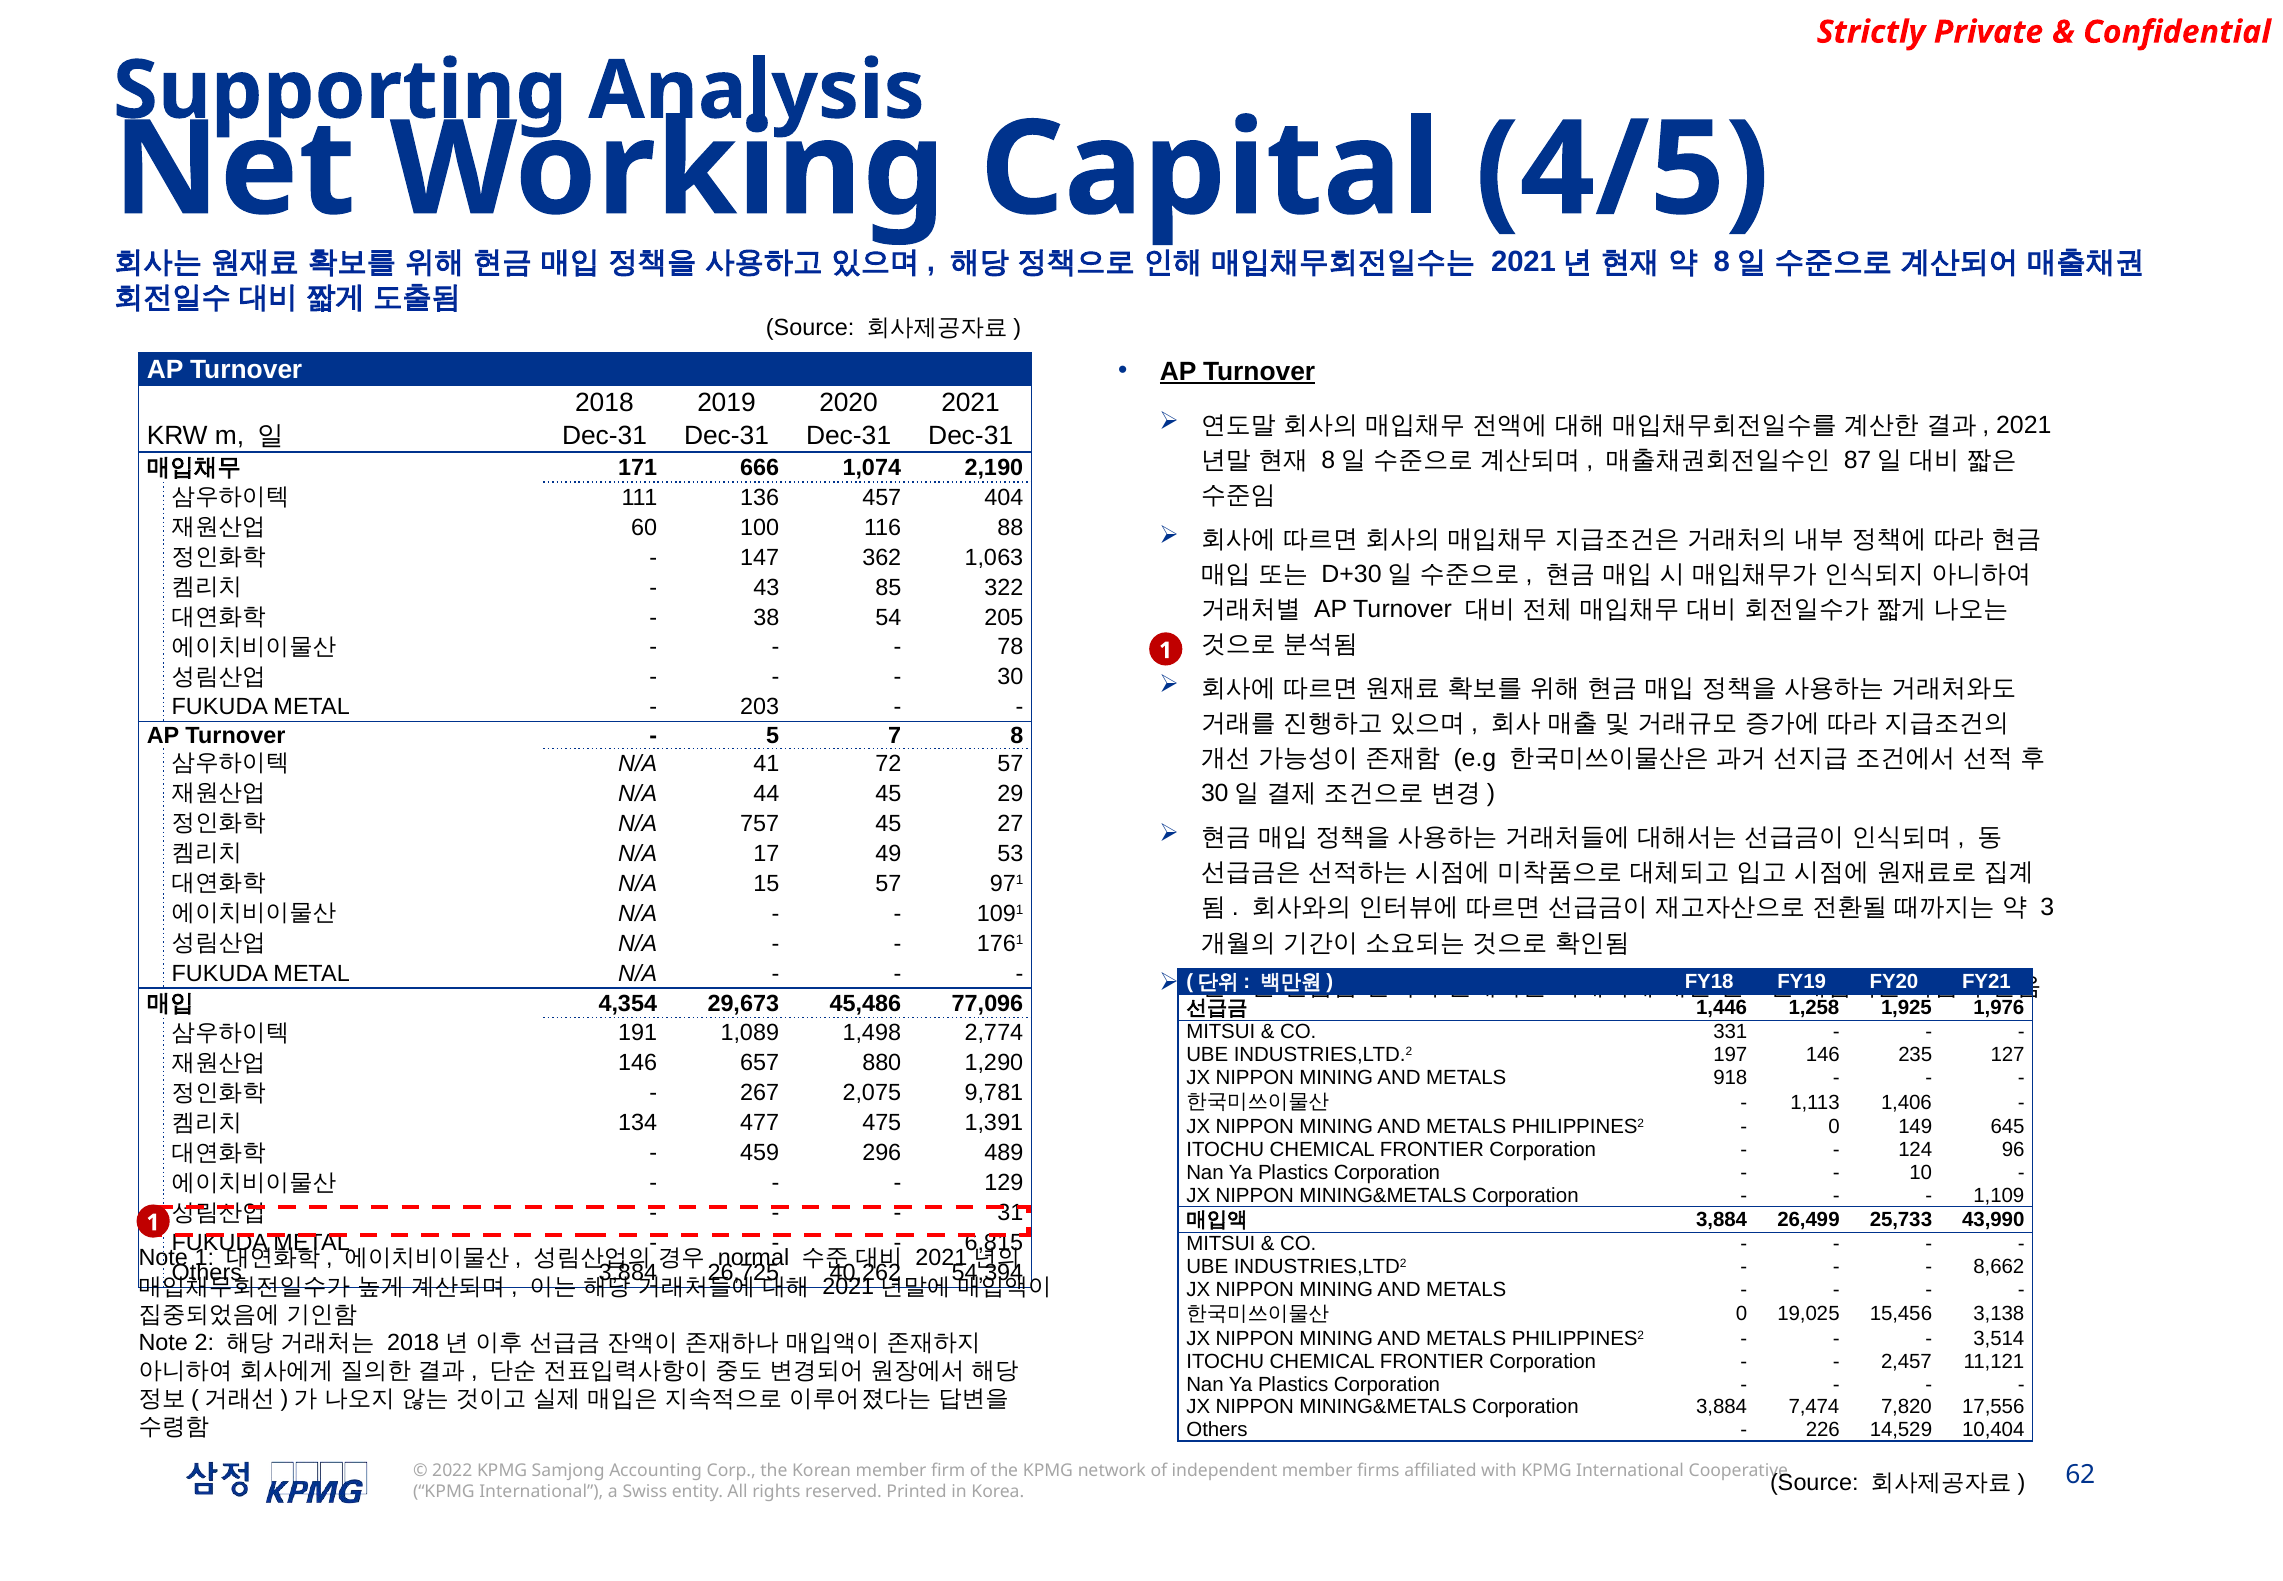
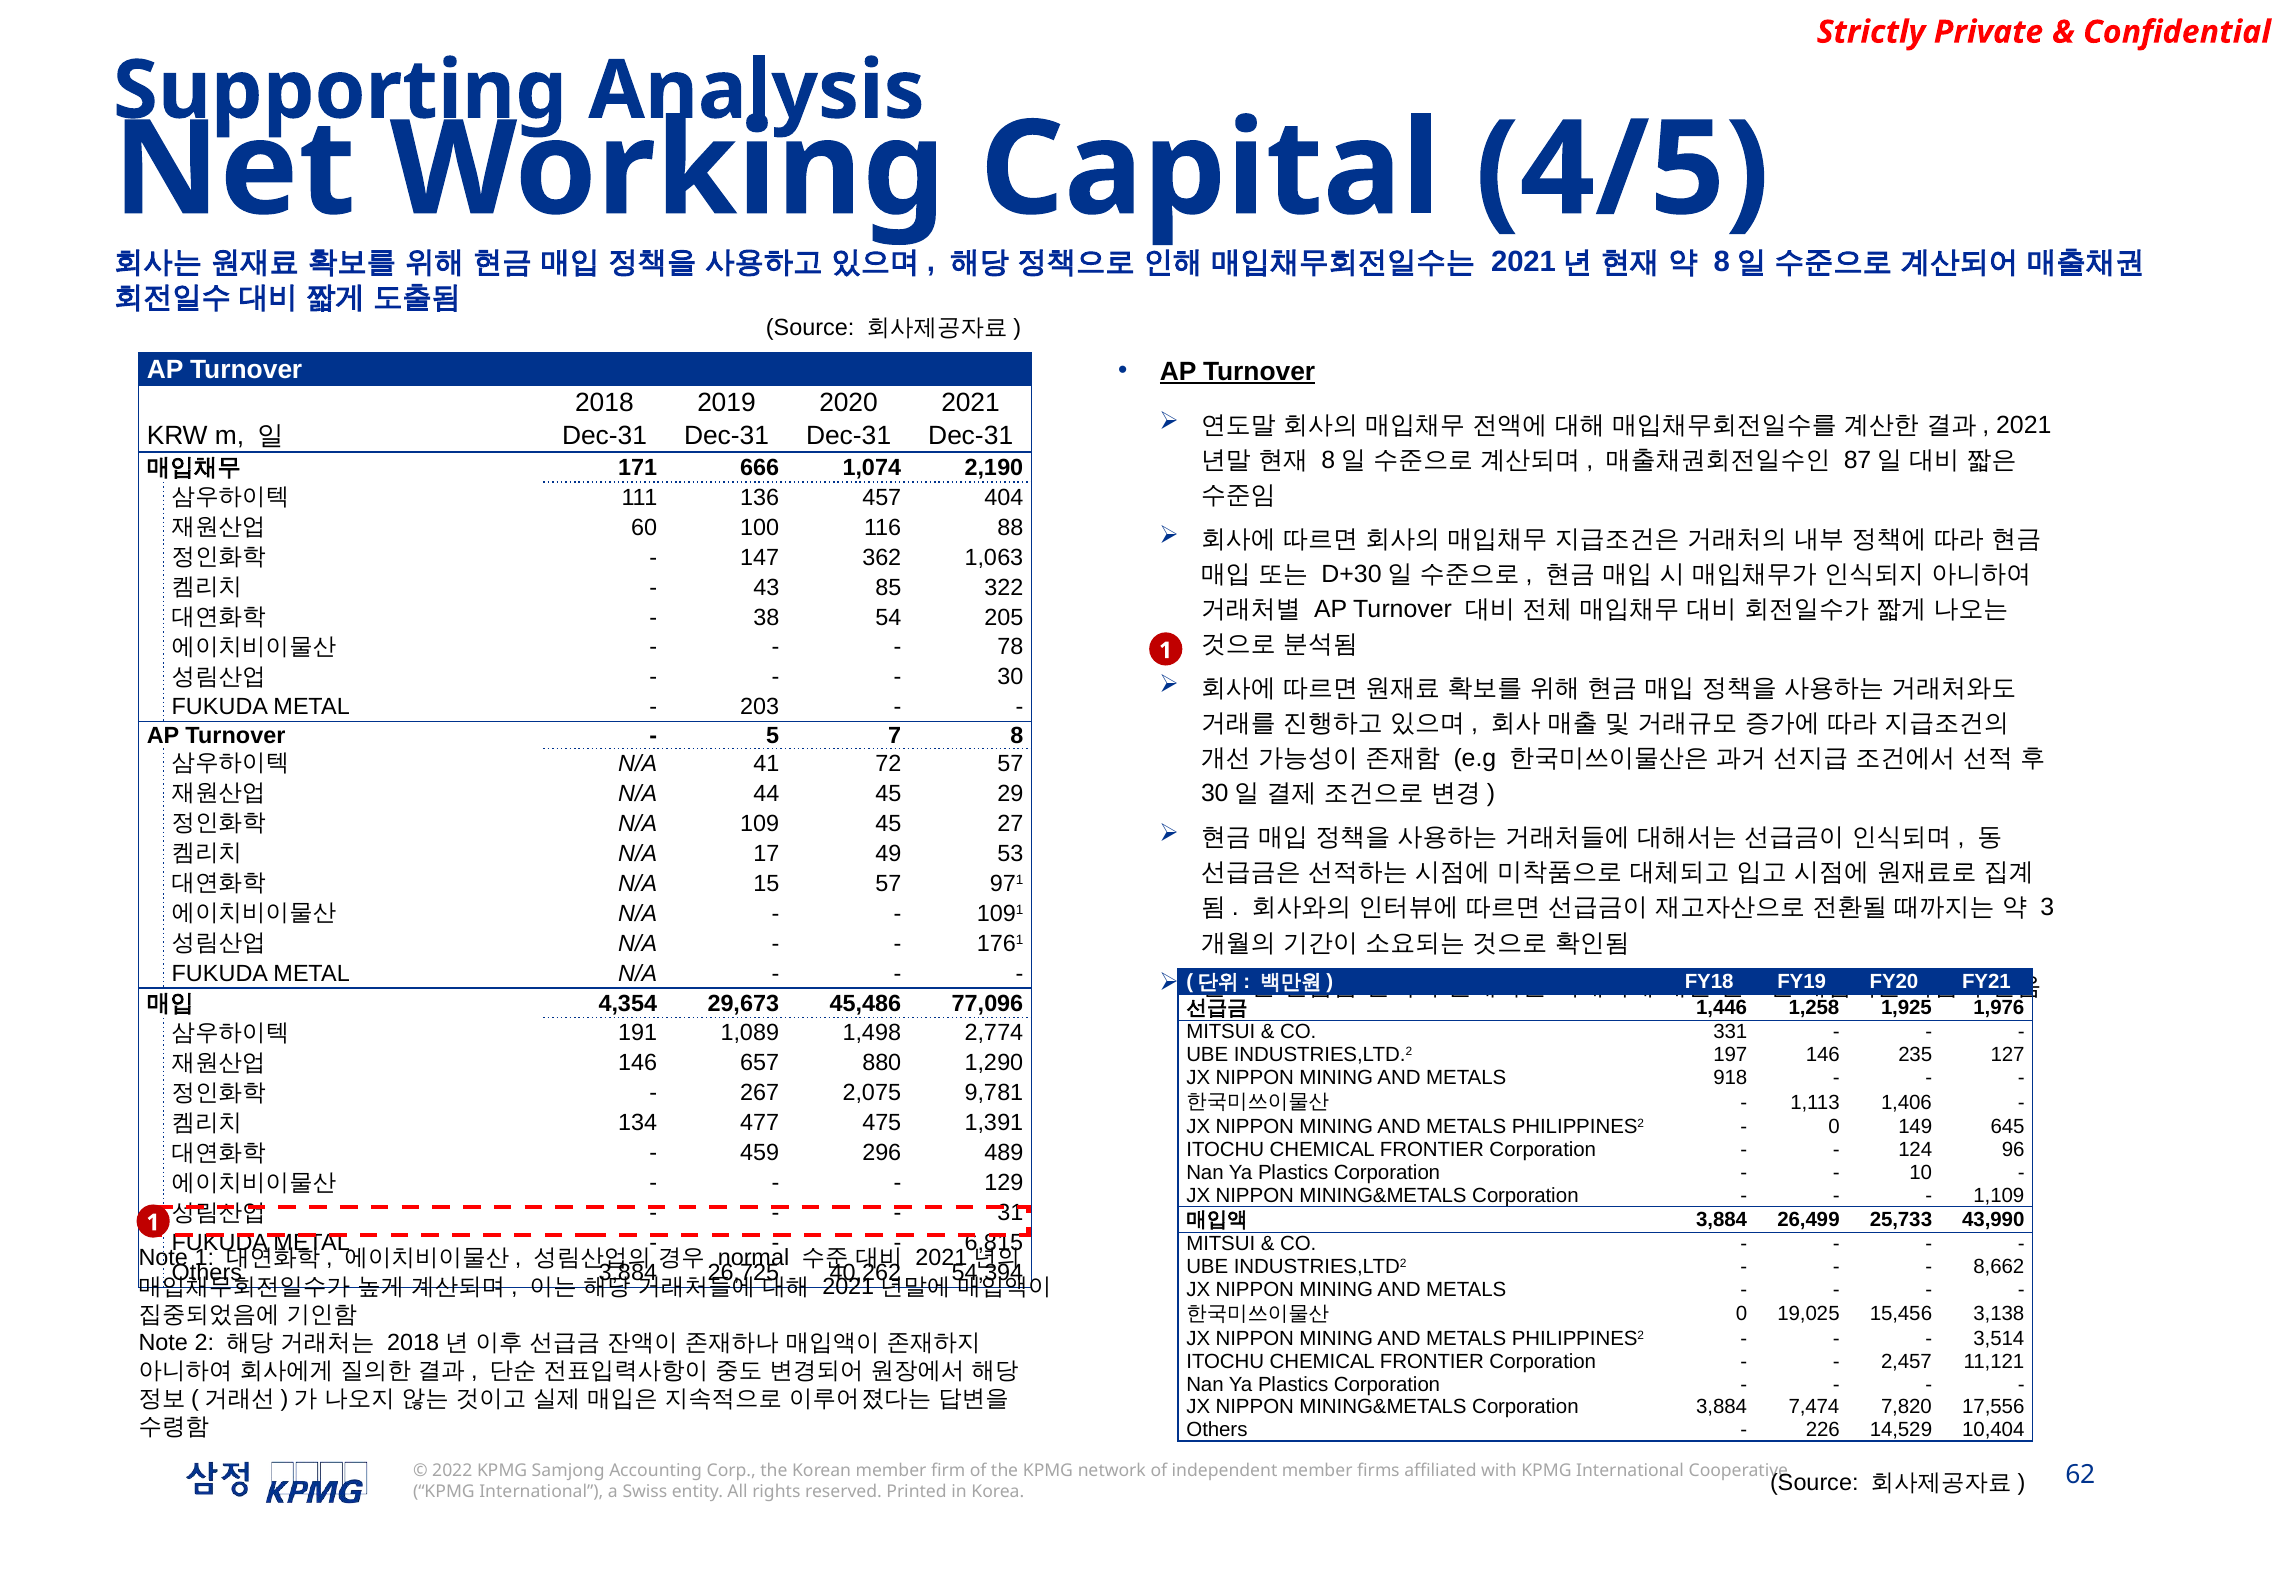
757: 757 -> 109
